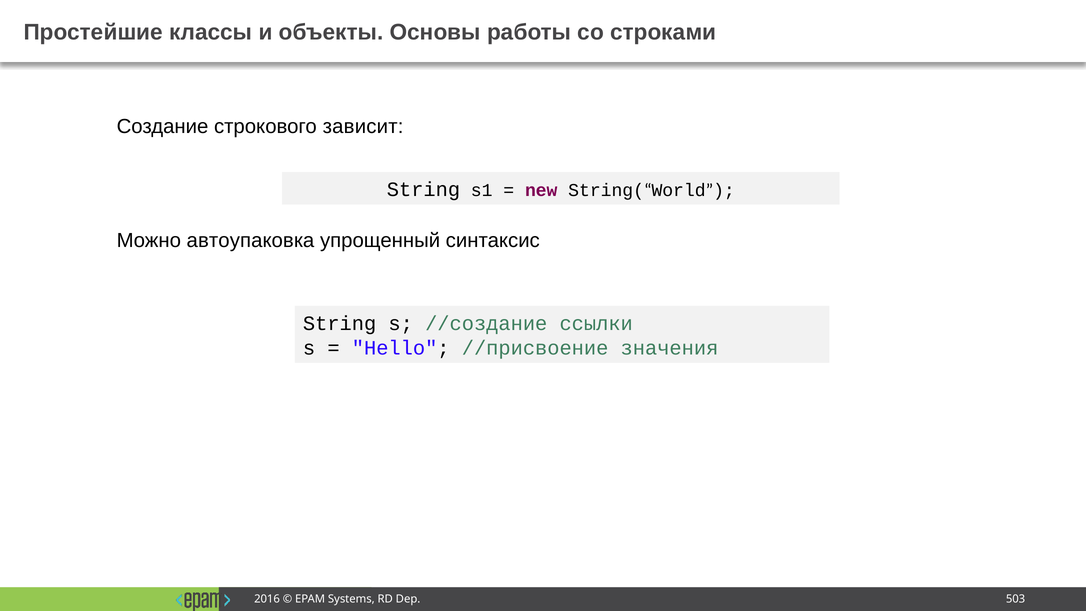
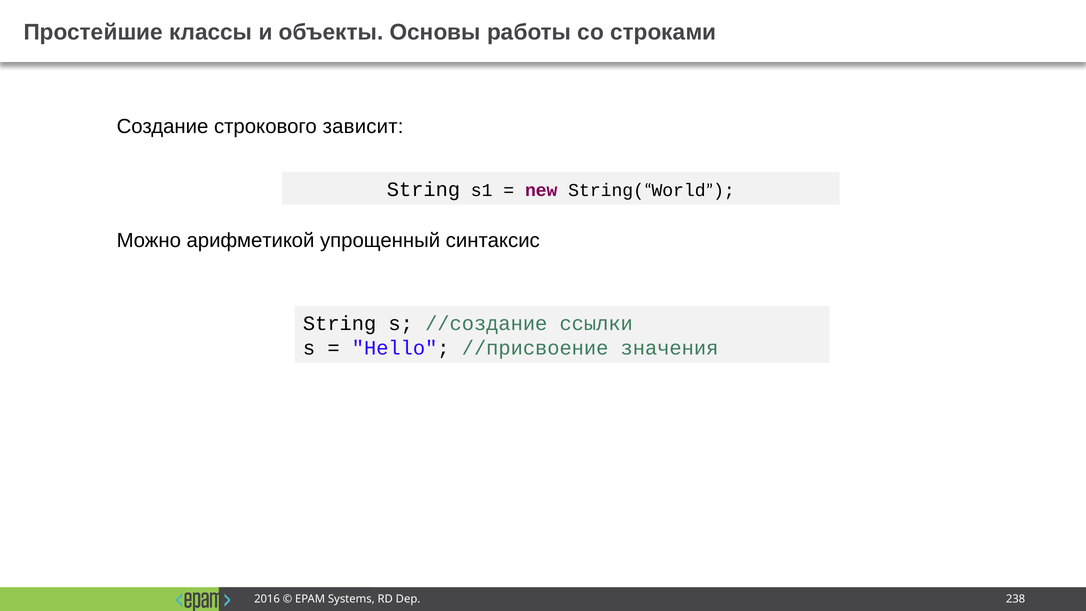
автоупаковка: автоупаковка -> арифметикой
503: 503 -> 238
